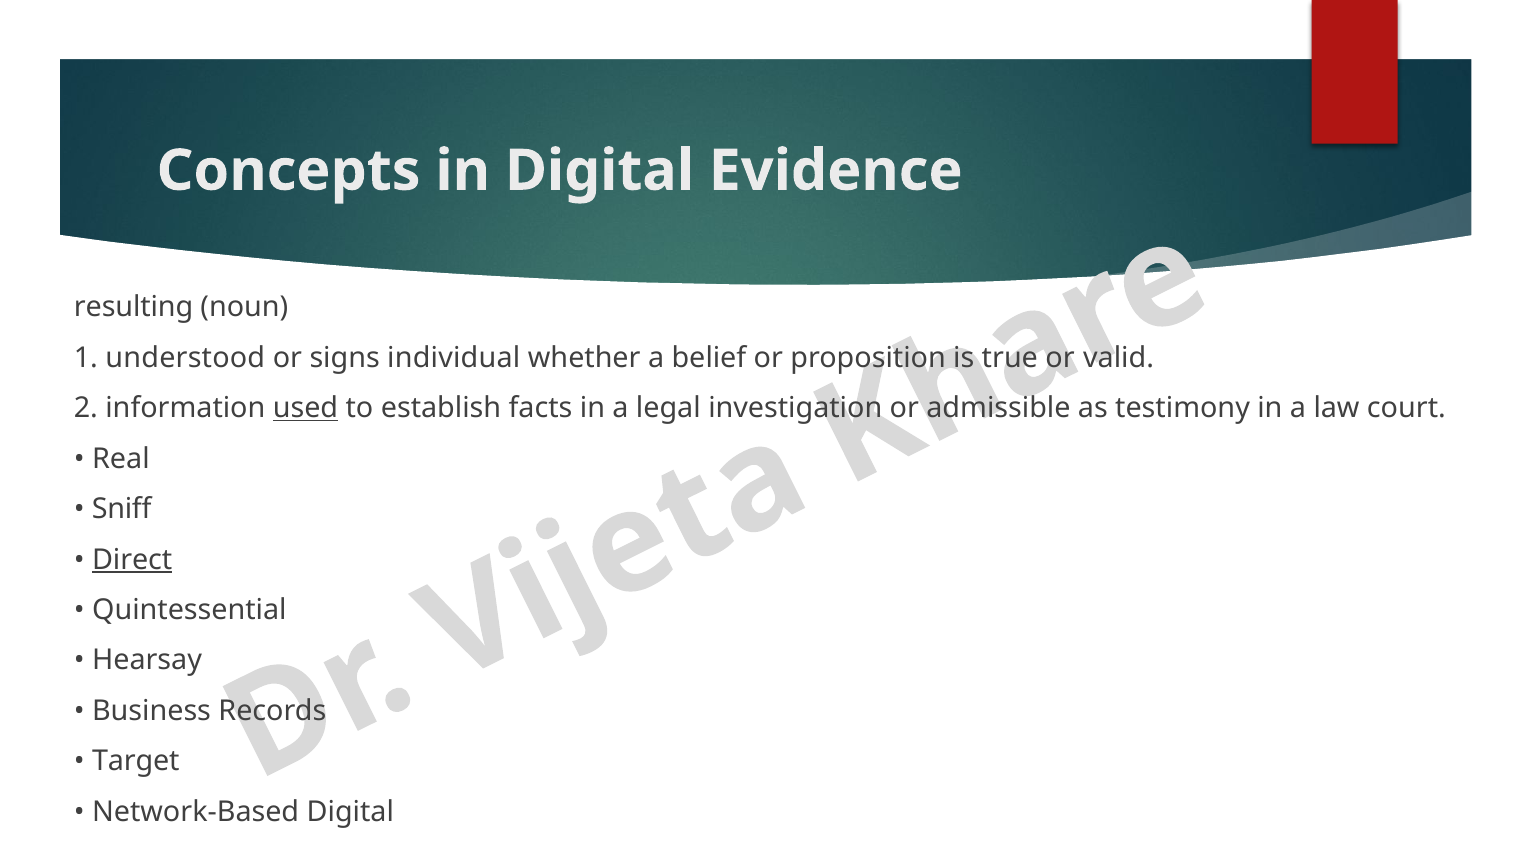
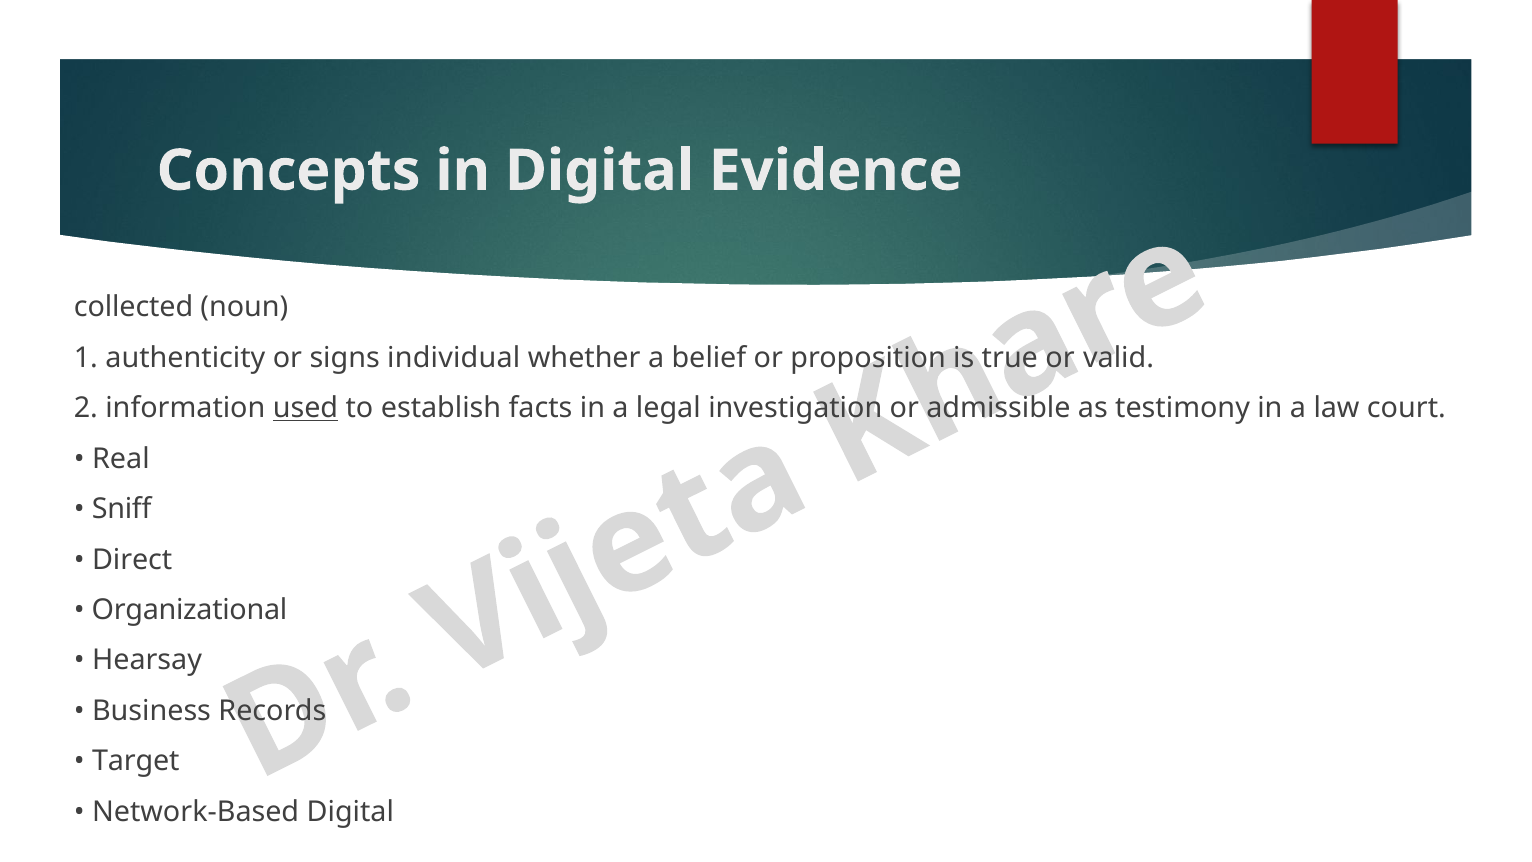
resulting: resulting -> collected
understood: understood -> authenticity
Direct underline: present -> none
Quintessential: Quintessential -> Organizational
